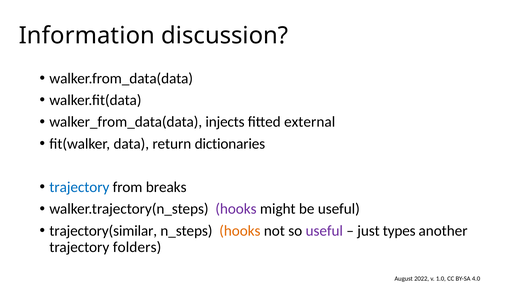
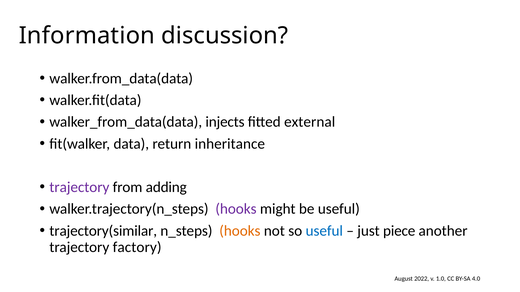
dictionaries: dictionaries -> inheritance
trajectory at (79, 188) colour: blue -> purple
breaks: breaks -> adding
useful at (324, 231) colour: purple -> blue
types: types -> piece
folders: folders -> factory
